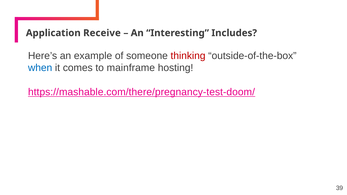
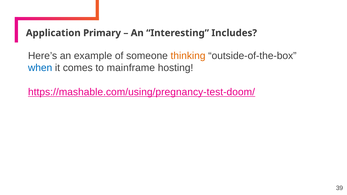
Receive: Receive -> Primary
thinking colour: red -> orange
https://mashable.com/there/pregnancy-test-doom/: https://mashable.com/there/pregnancy-test-doom/ -> https://mashable.com/using/pregnancy-test-doom/
